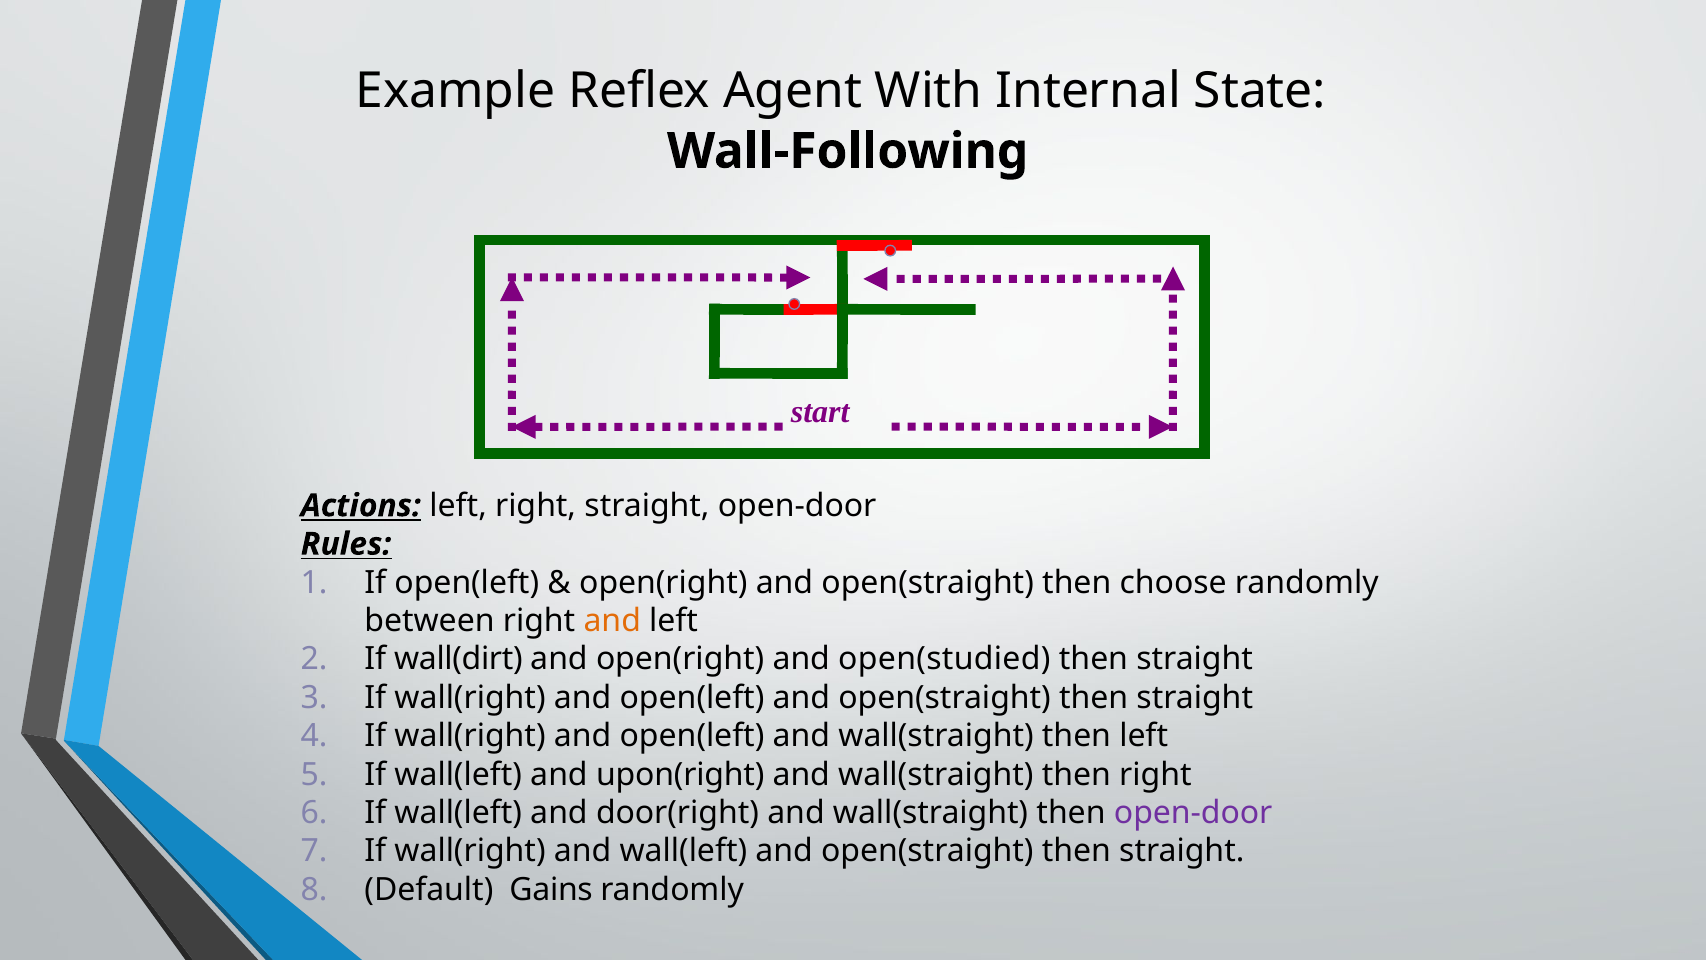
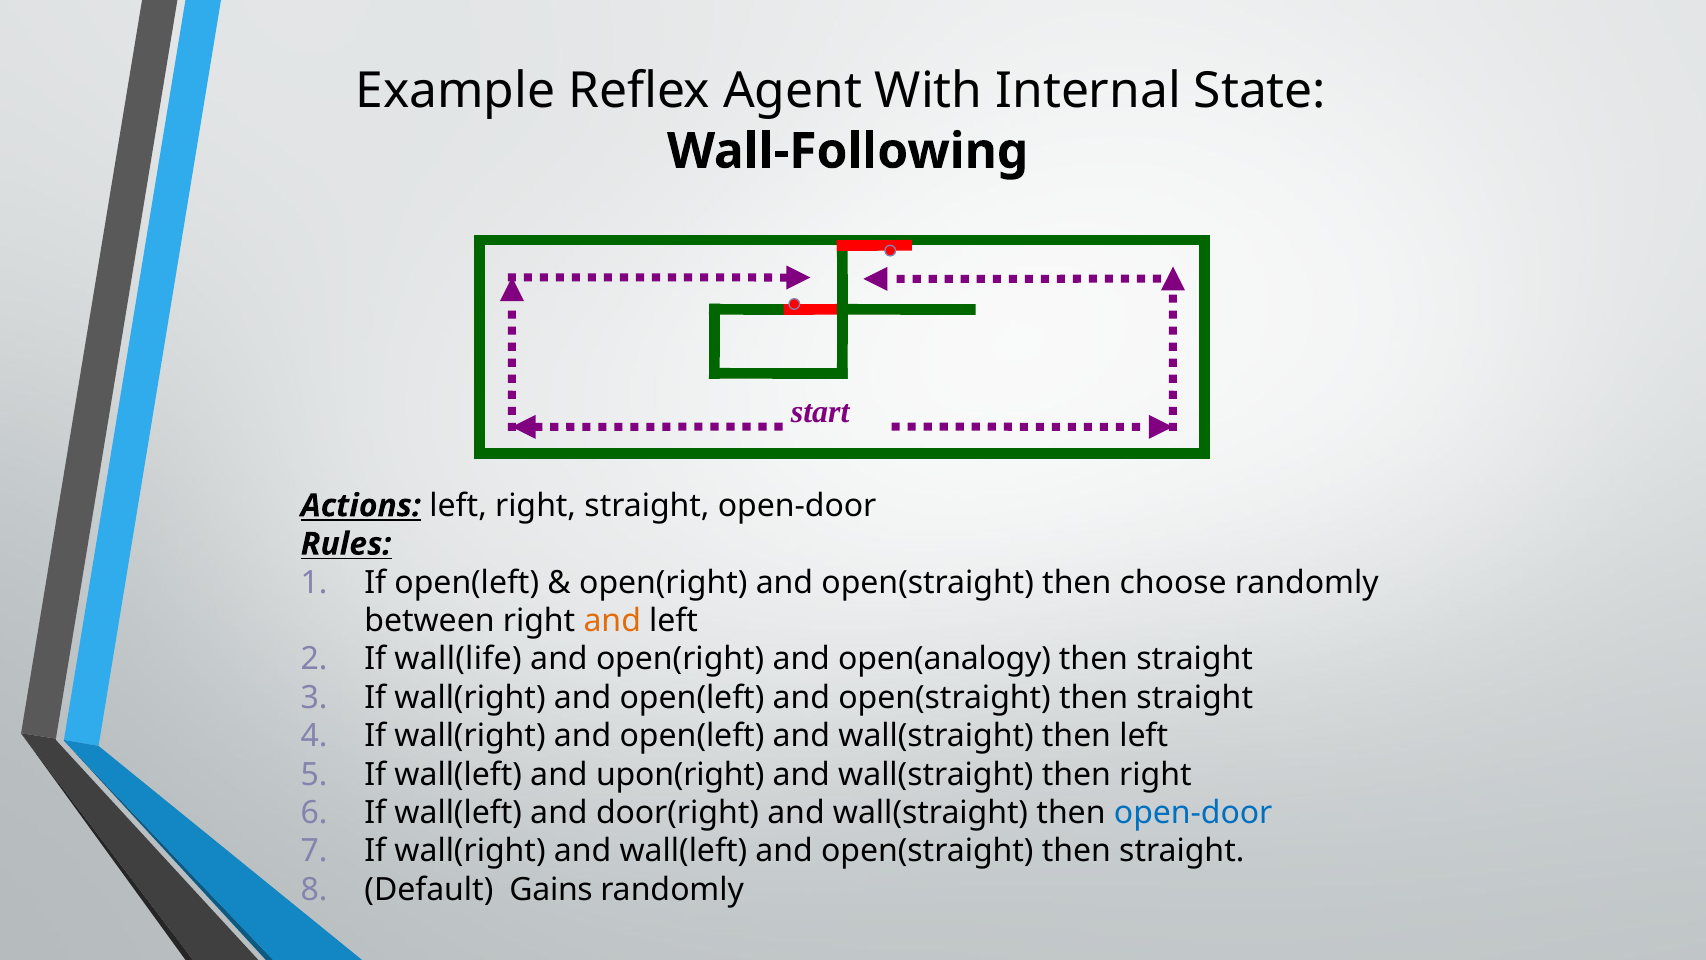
wall(dirt: wall(dirt -> wall(life
open(studied: open(studied -> open(analogy
open-door at (1193, 813) colour: purple -> blue
